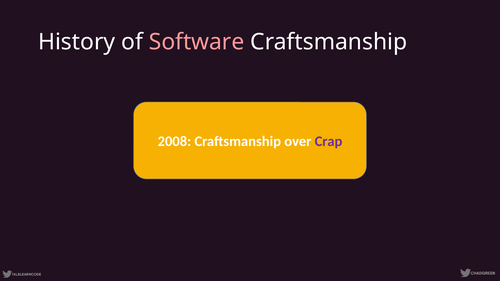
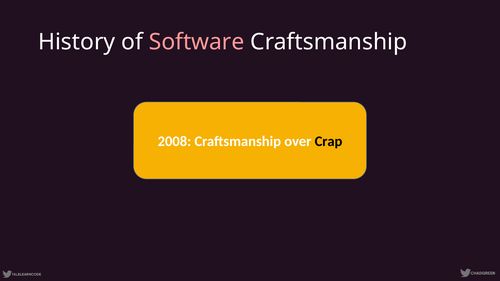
Crap colour: purple -> black
